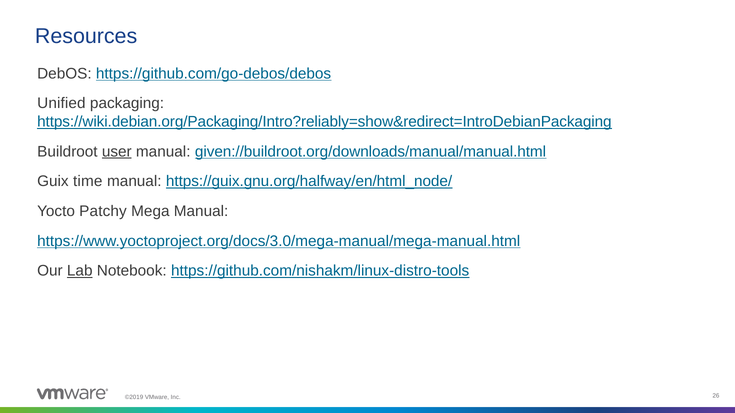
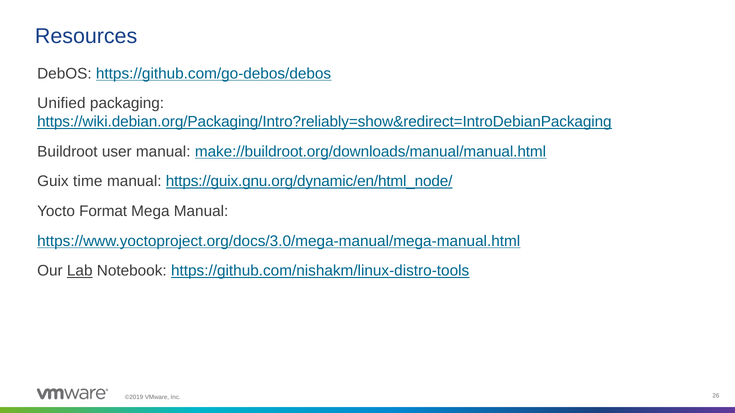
user underline: present -> none
given://buildroot.org/downloads/manual/manual.html: given://buildroot.org/downloads/manual/manual.html -> make://buildroot.org/downloads/manual/manual.html
https://guix.gnu.org/halfway/en/html_node/: https://guix.gnu.org/halfway/en/html_node/ -> https://guix.gnu.org/dynamic/en/html_node/
Patchy: Patchy -> Format
